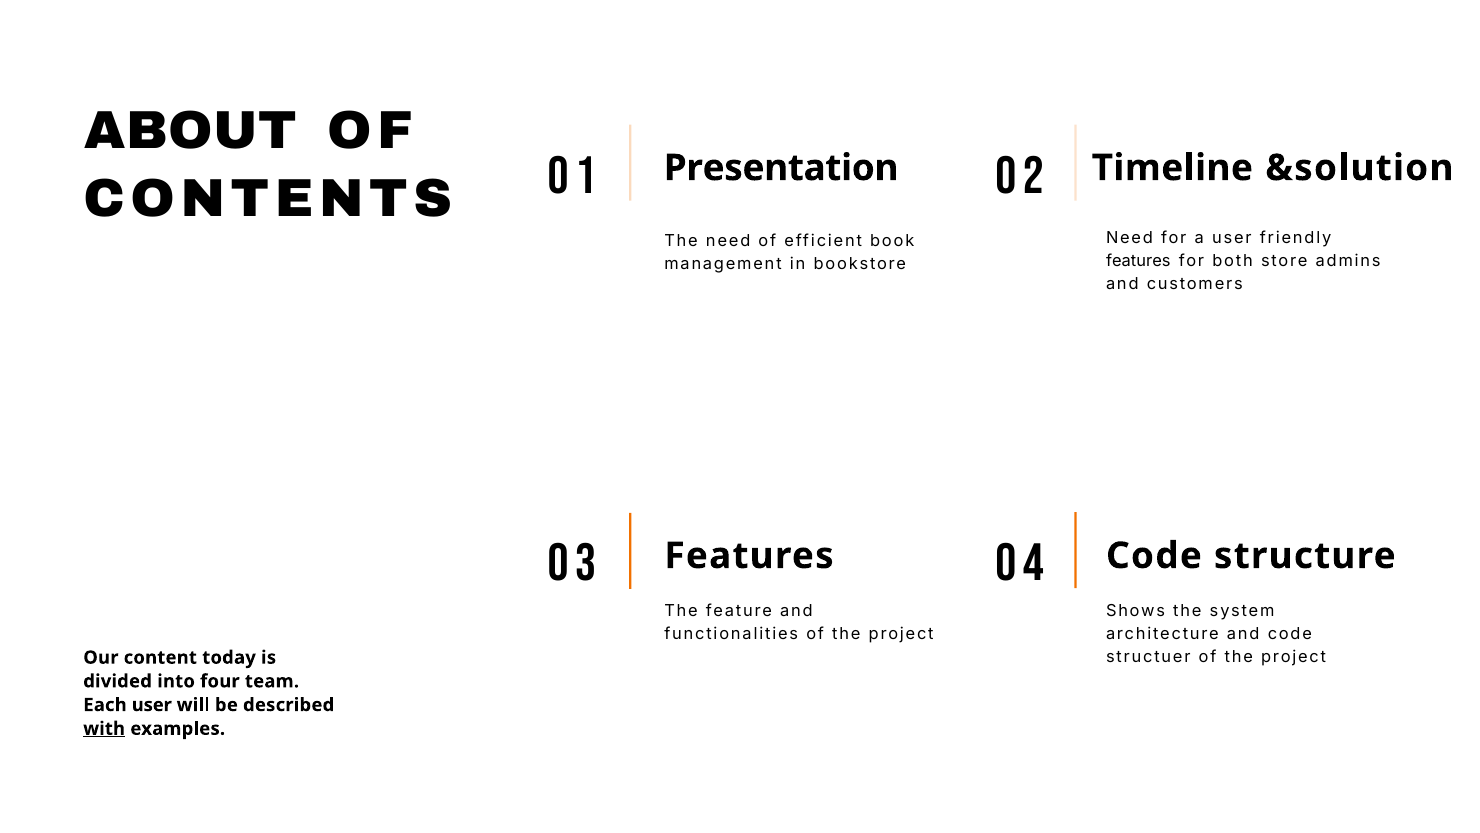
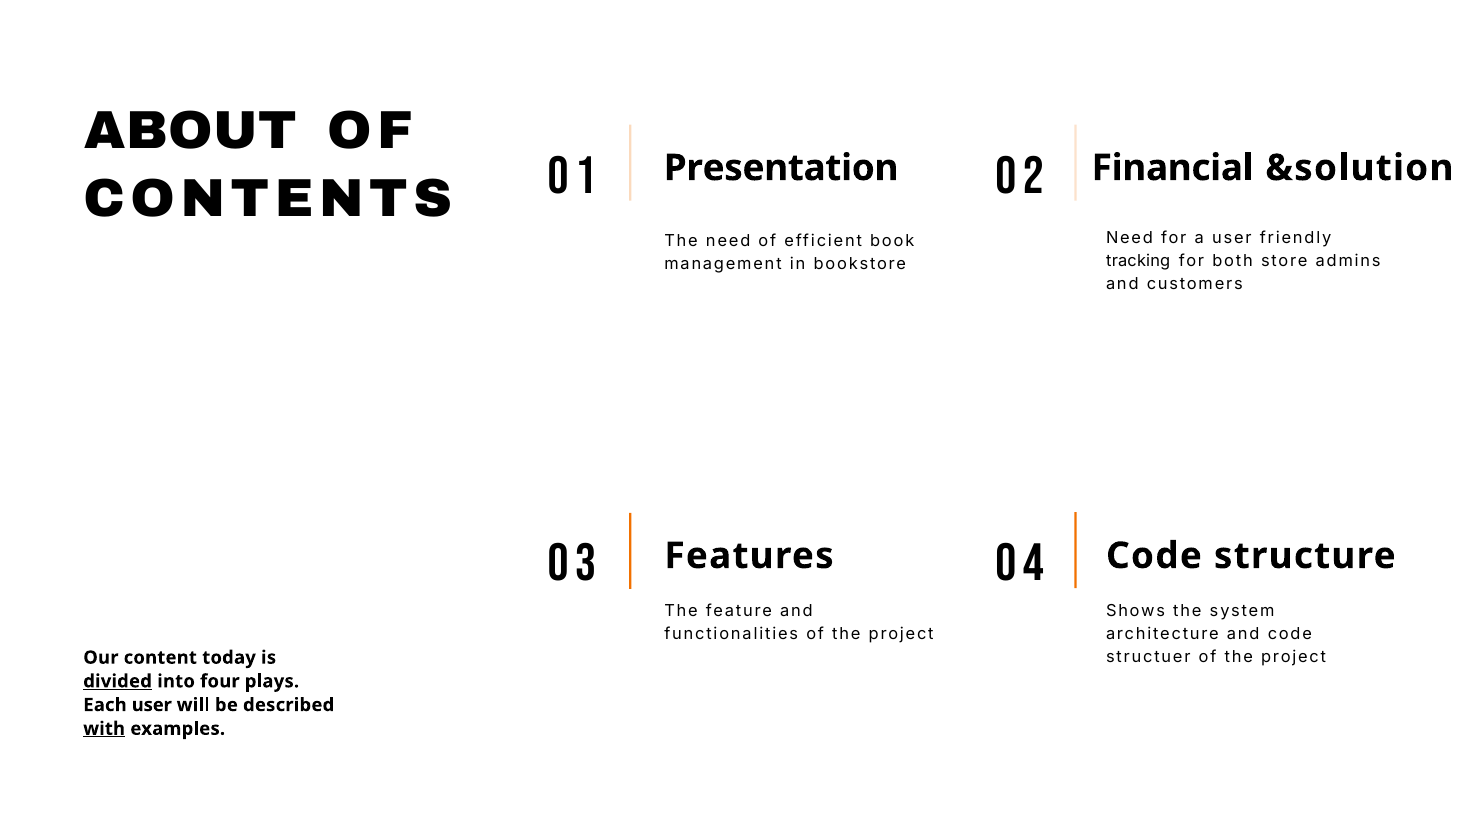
Timeline: Timeline -> Financial
features at (1138, 261): features -> tracking
divided underline: none -> present
team: team -> plays
